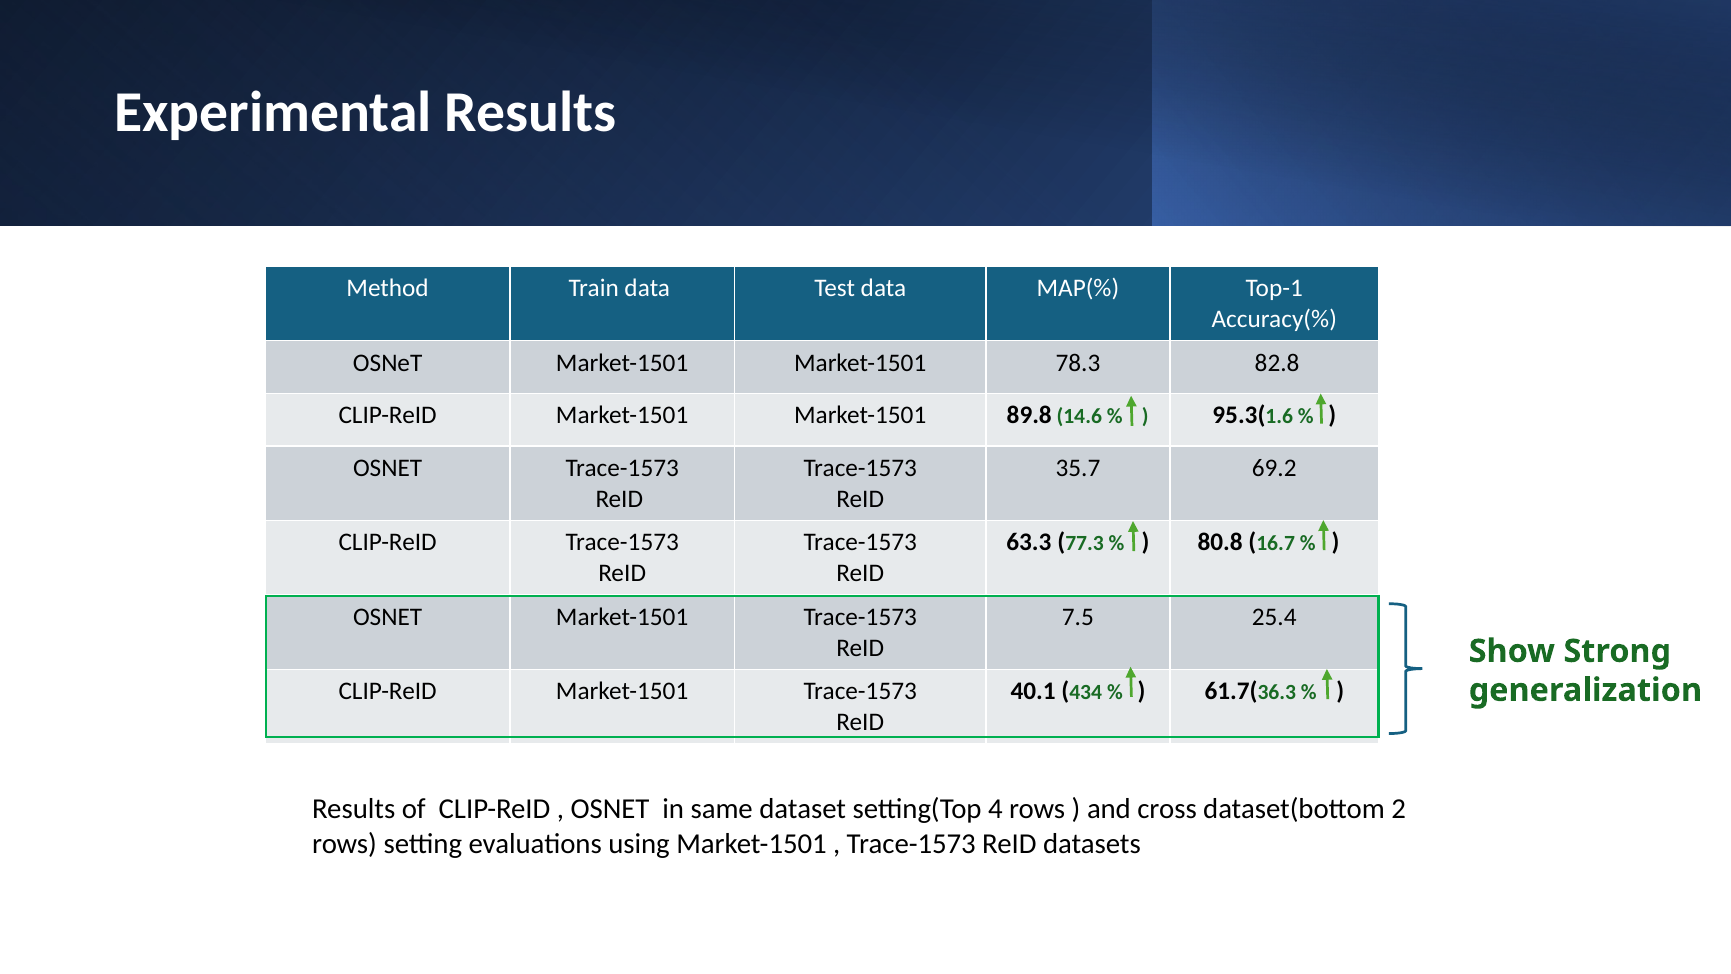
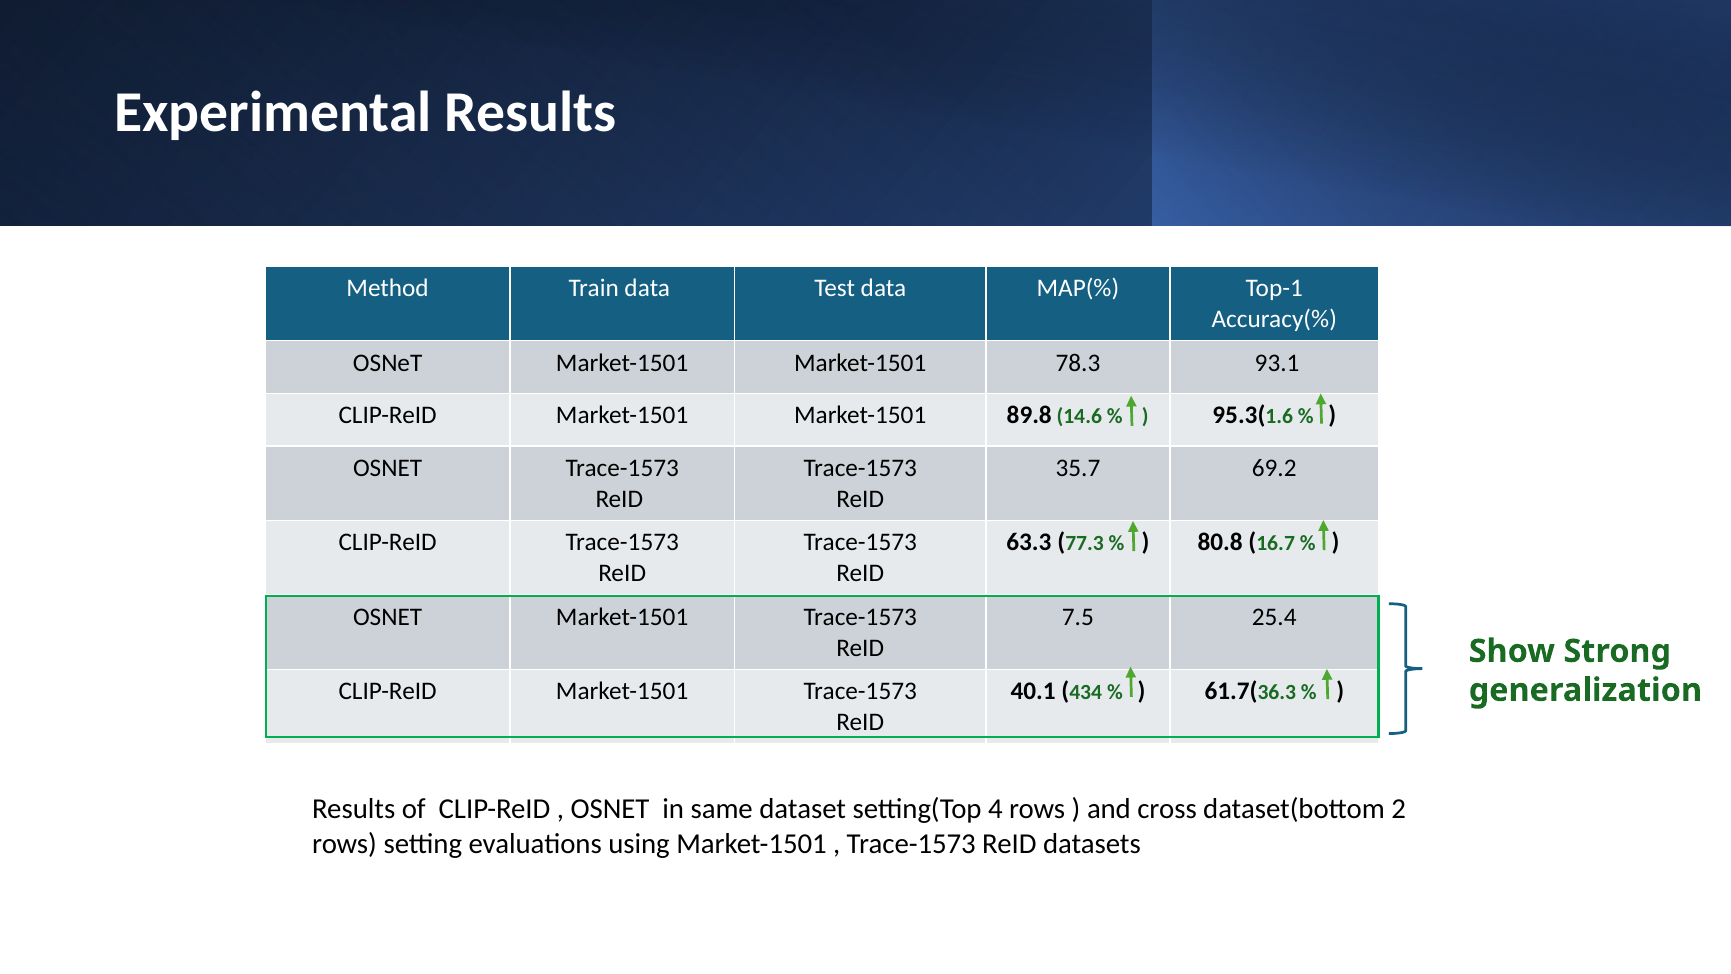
82.8: 82.8 -> 93.1
